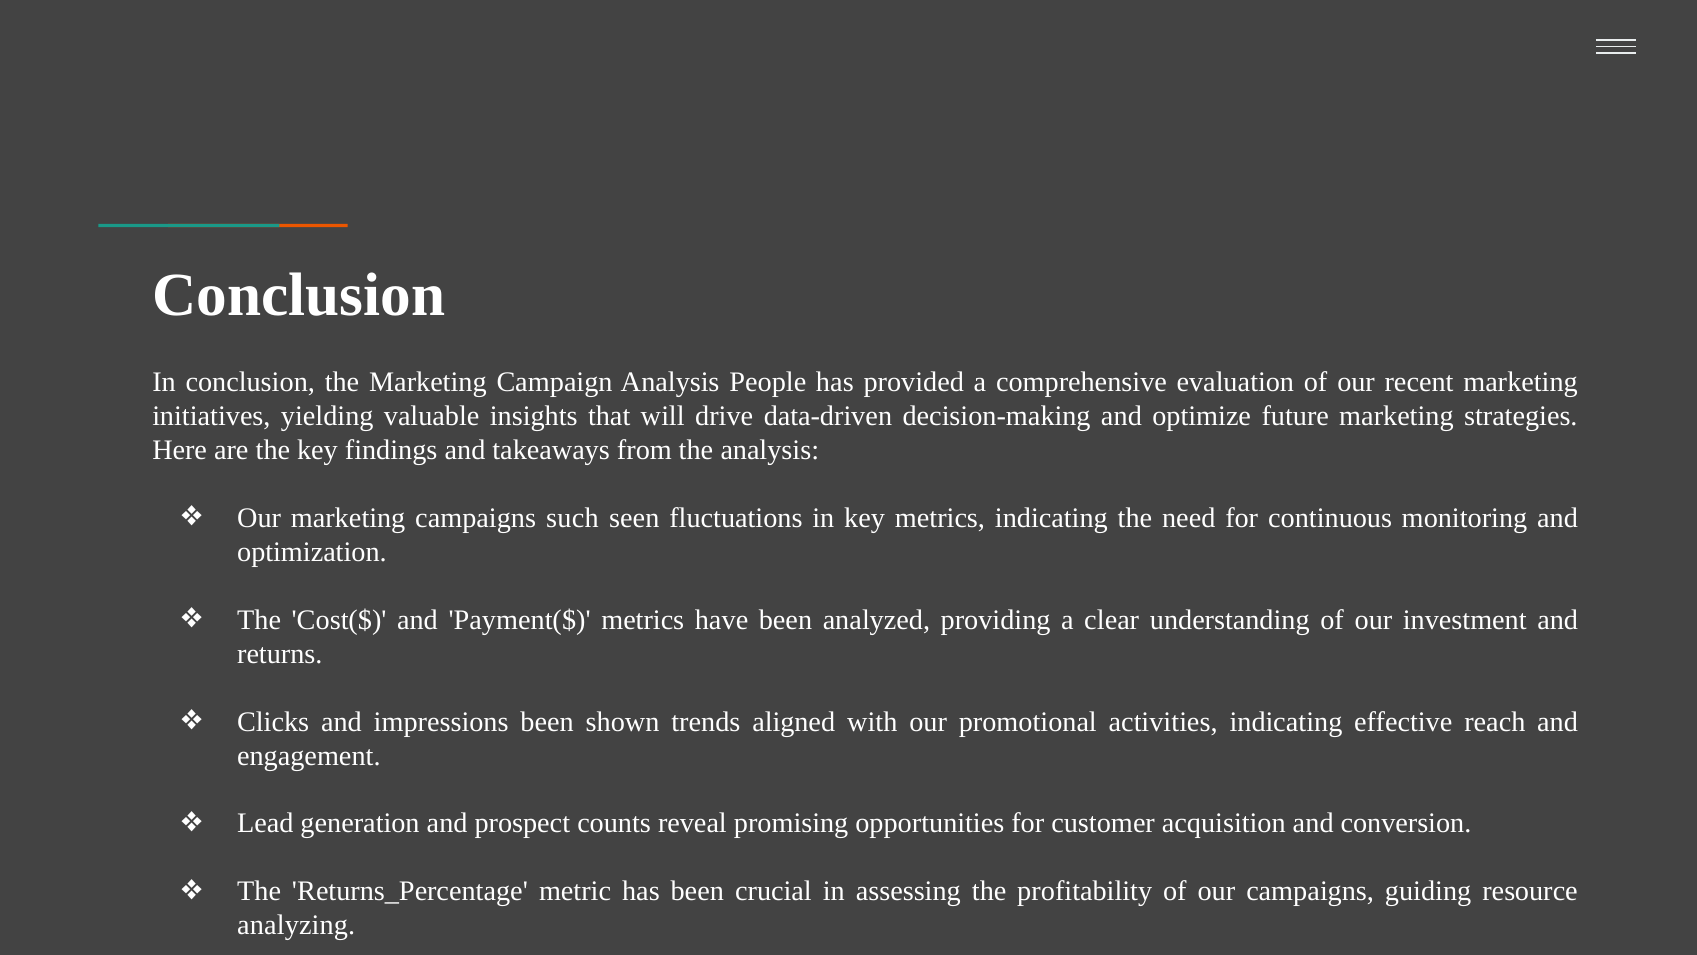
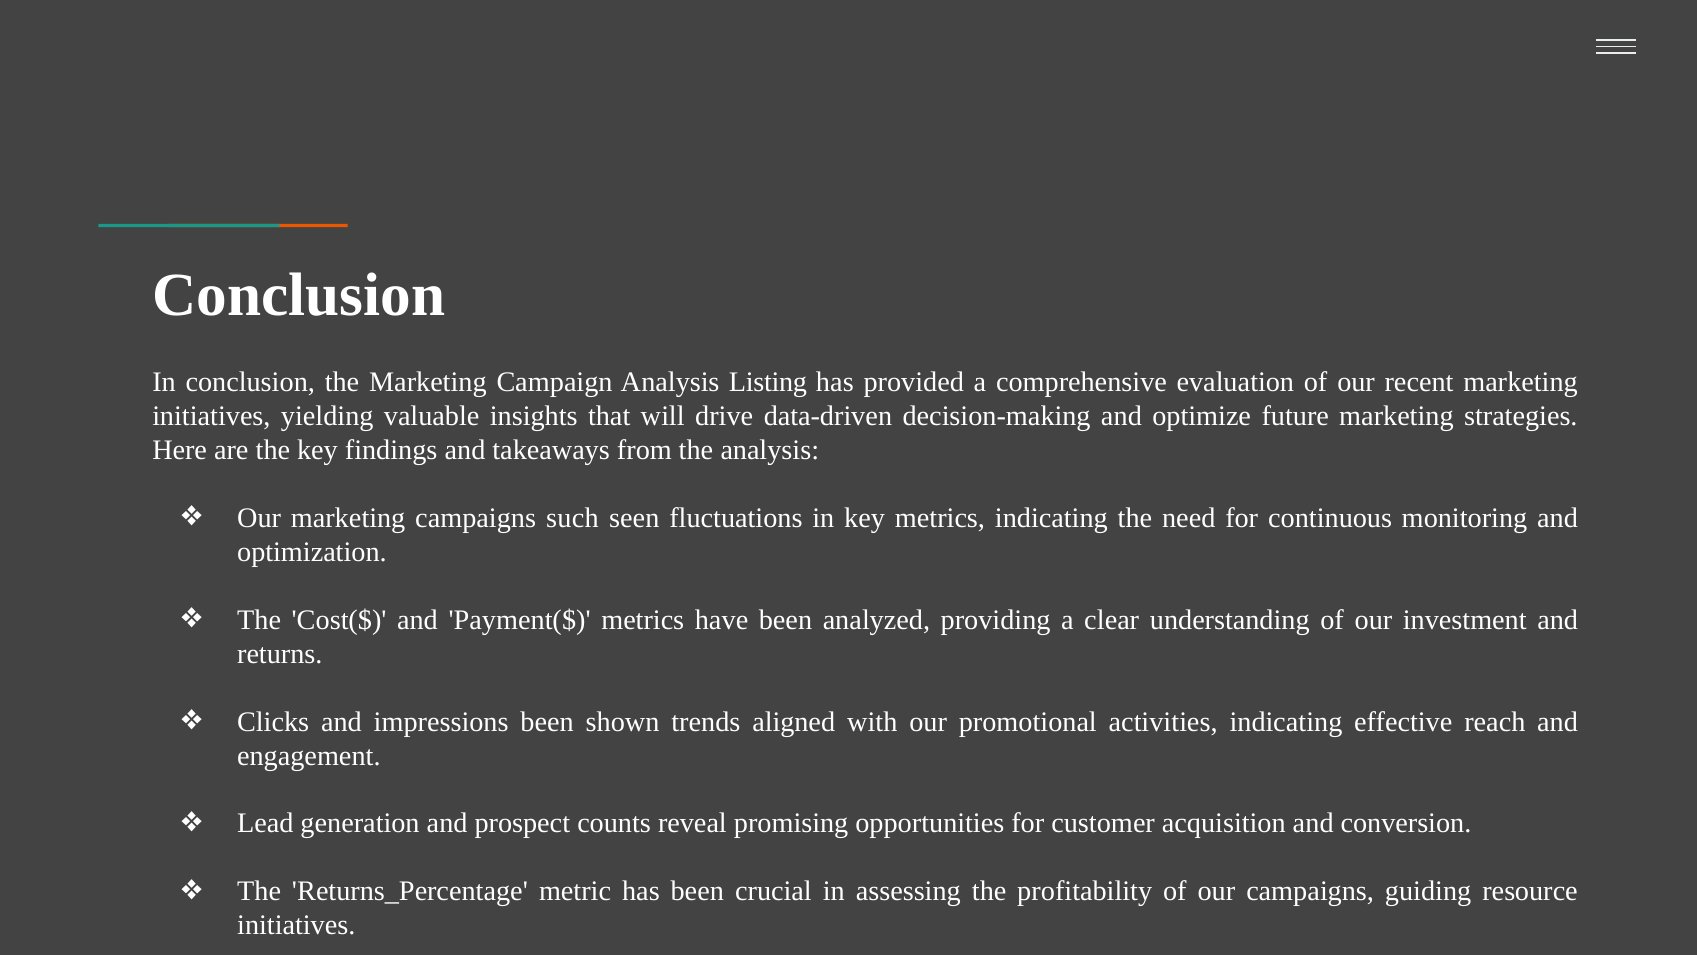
People: People -> Listing
analyzing at (296, 925): analyzing -> initiatives
